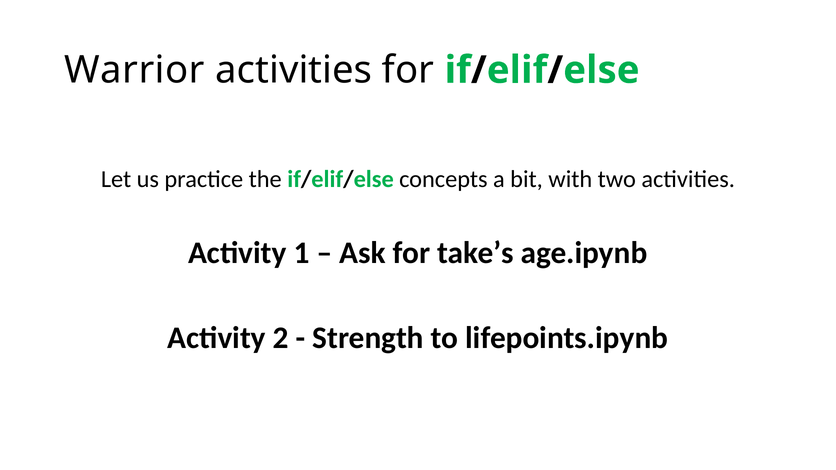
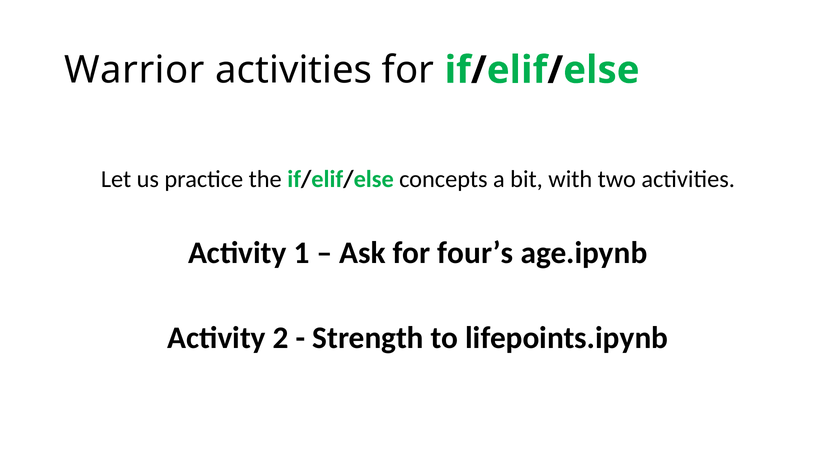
take’s: take’s -> four’s
